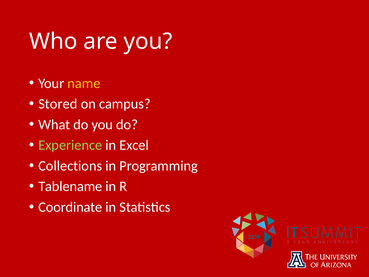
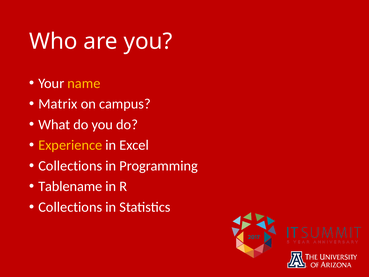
Stored: Stored -> Matrix
Experience colour: light green -> yellow
Coordinate at (70, 207): Coordinate -> Collections
